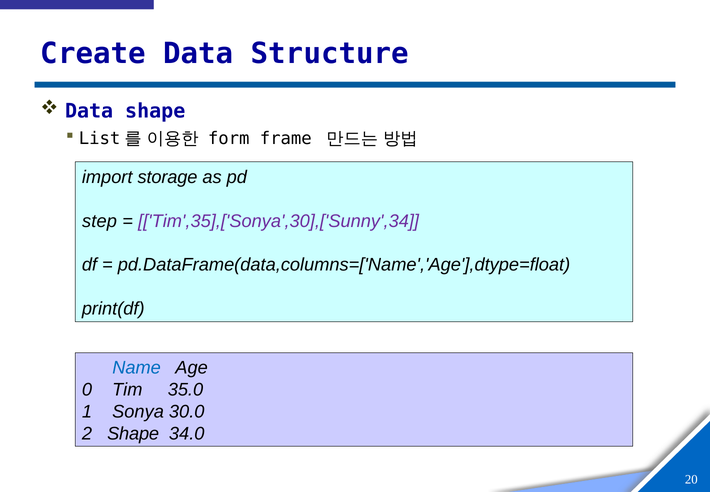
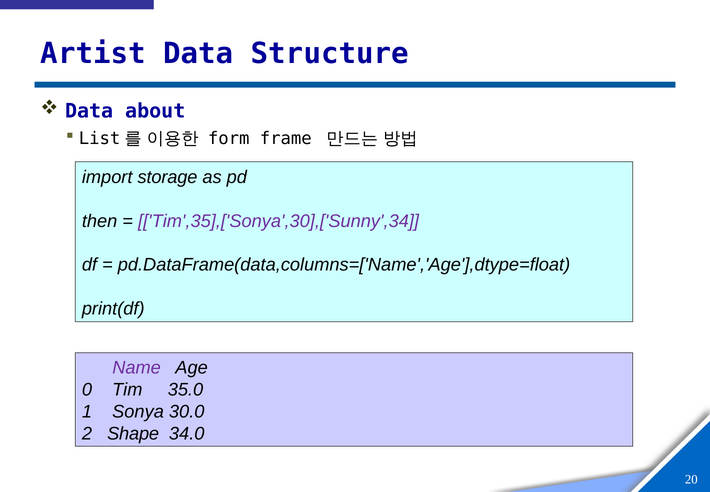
Create: Create -> Artist
Data shape: shape -> about
step: step -> then
Name colour: blue -> purple
